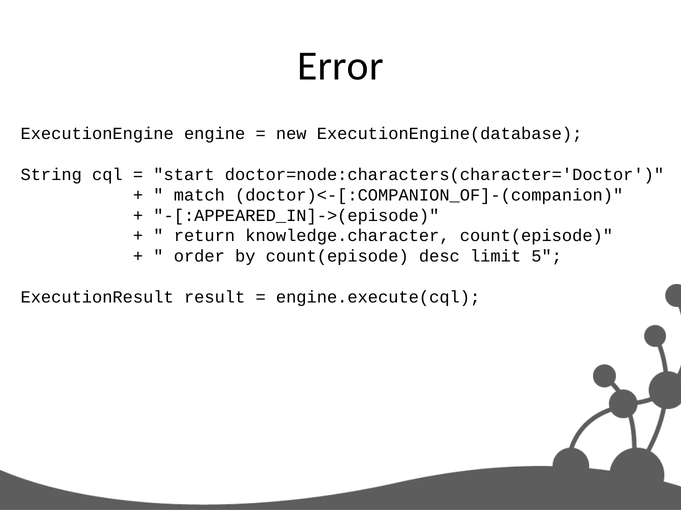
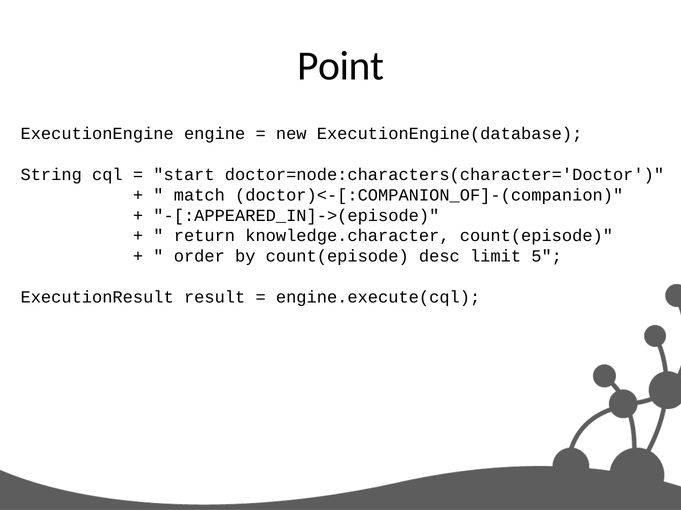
Error: Error -> Point
